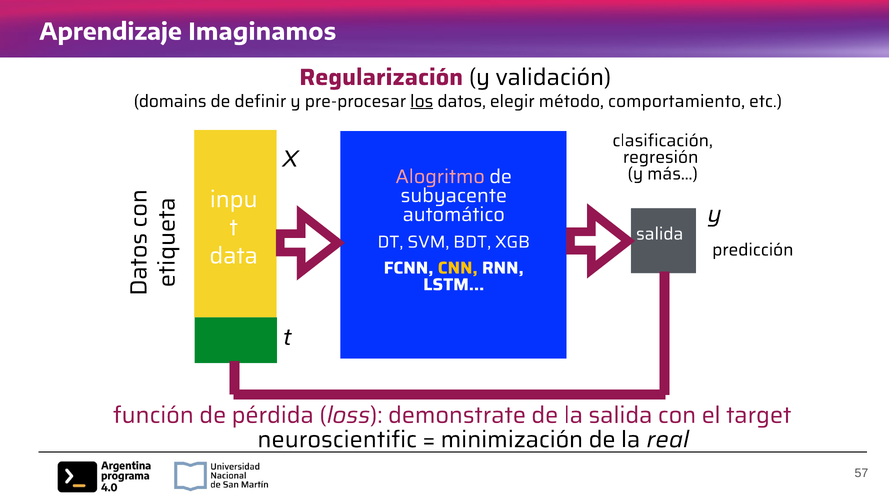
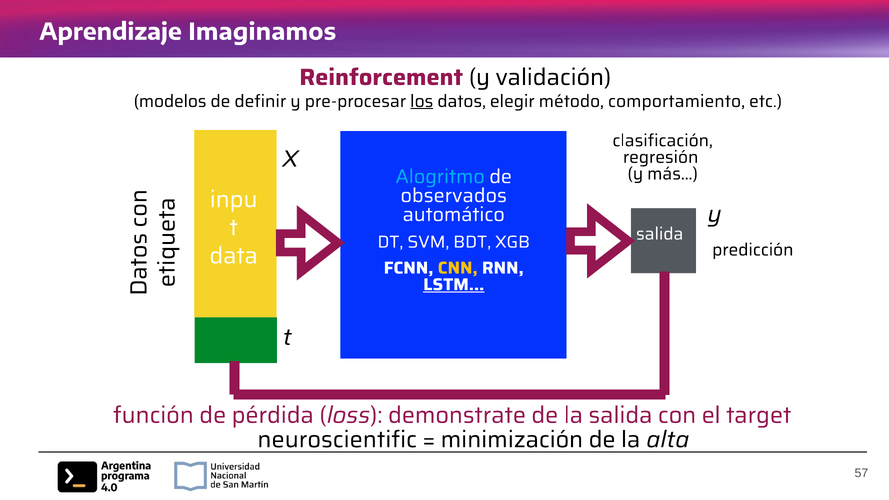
Regularización: Regularización -> Reinforcement
domains: domains -> modelos
Alogritmo colour: pink -> light blue
subyacente: subyacente -> observados
LSTM… underline: none -> present
real: real -> alta
